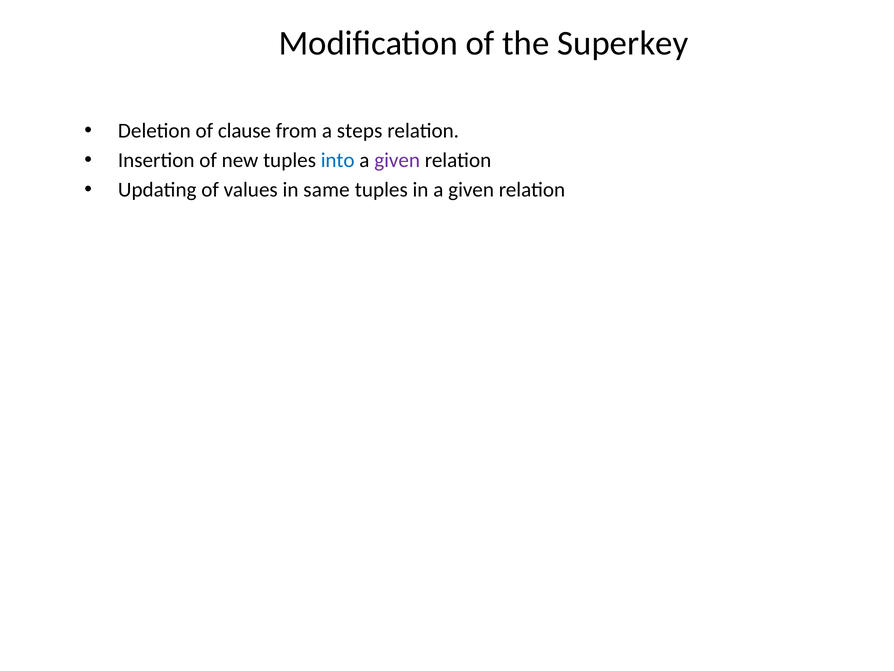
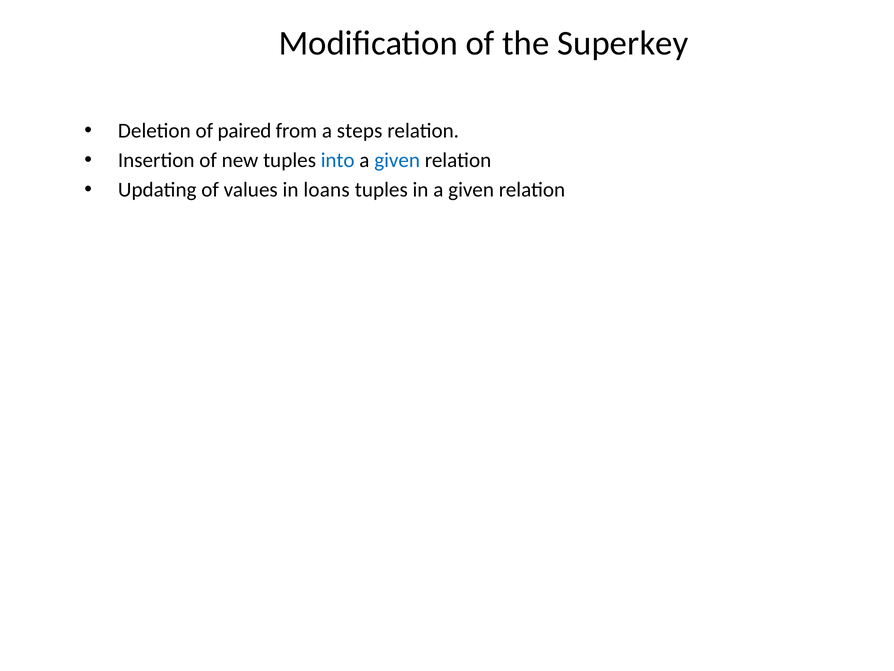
clause: clause -> paired
given at (397, 160) colour: purple -> blue
same: same -> loans
